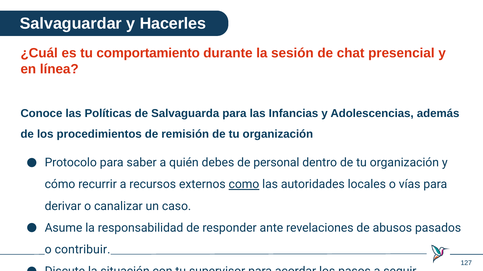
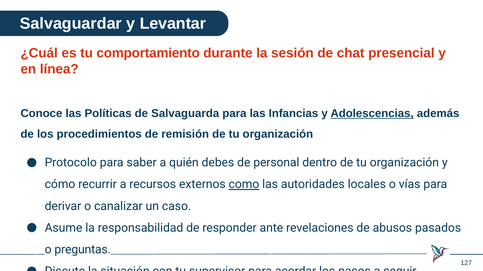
Hacerles: Hacerles -> Levantar
Adolescencias underline: none -> present
contribuir: contribuir -> preguntas
